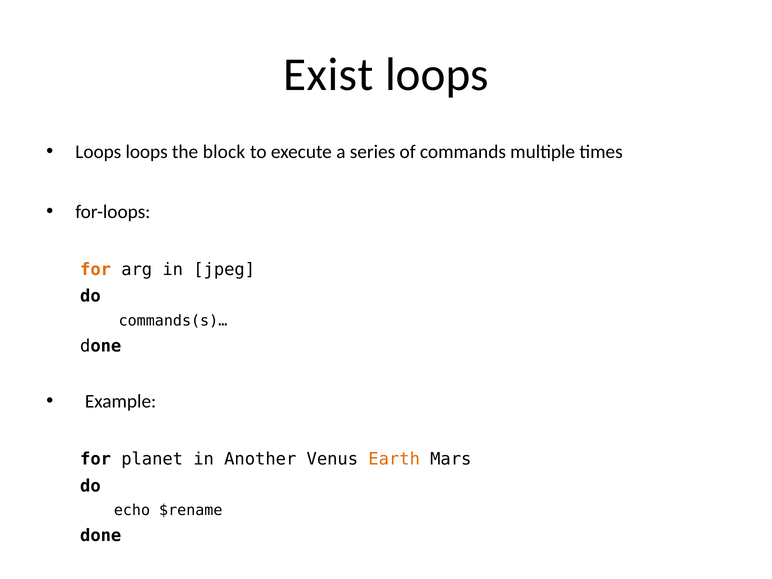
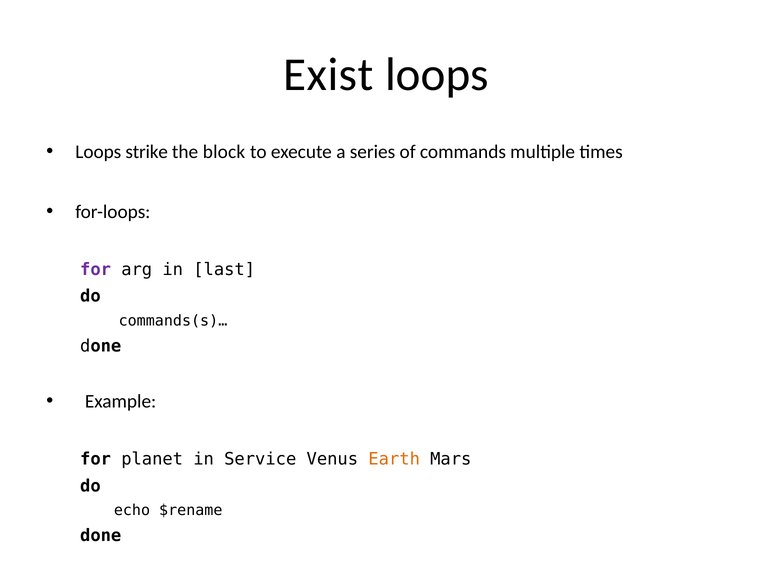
Loops loops: loops -> strike
for at (96, 270) colour: orange -> purple
jpeg: jpeg -> last
Another: Another -> Service
